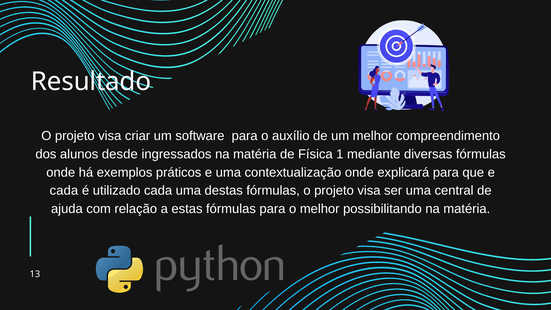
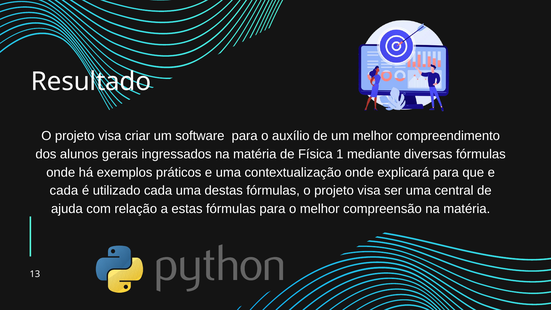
desde: desde -> gerais
possibilitando: possibilitando -> compreensão
